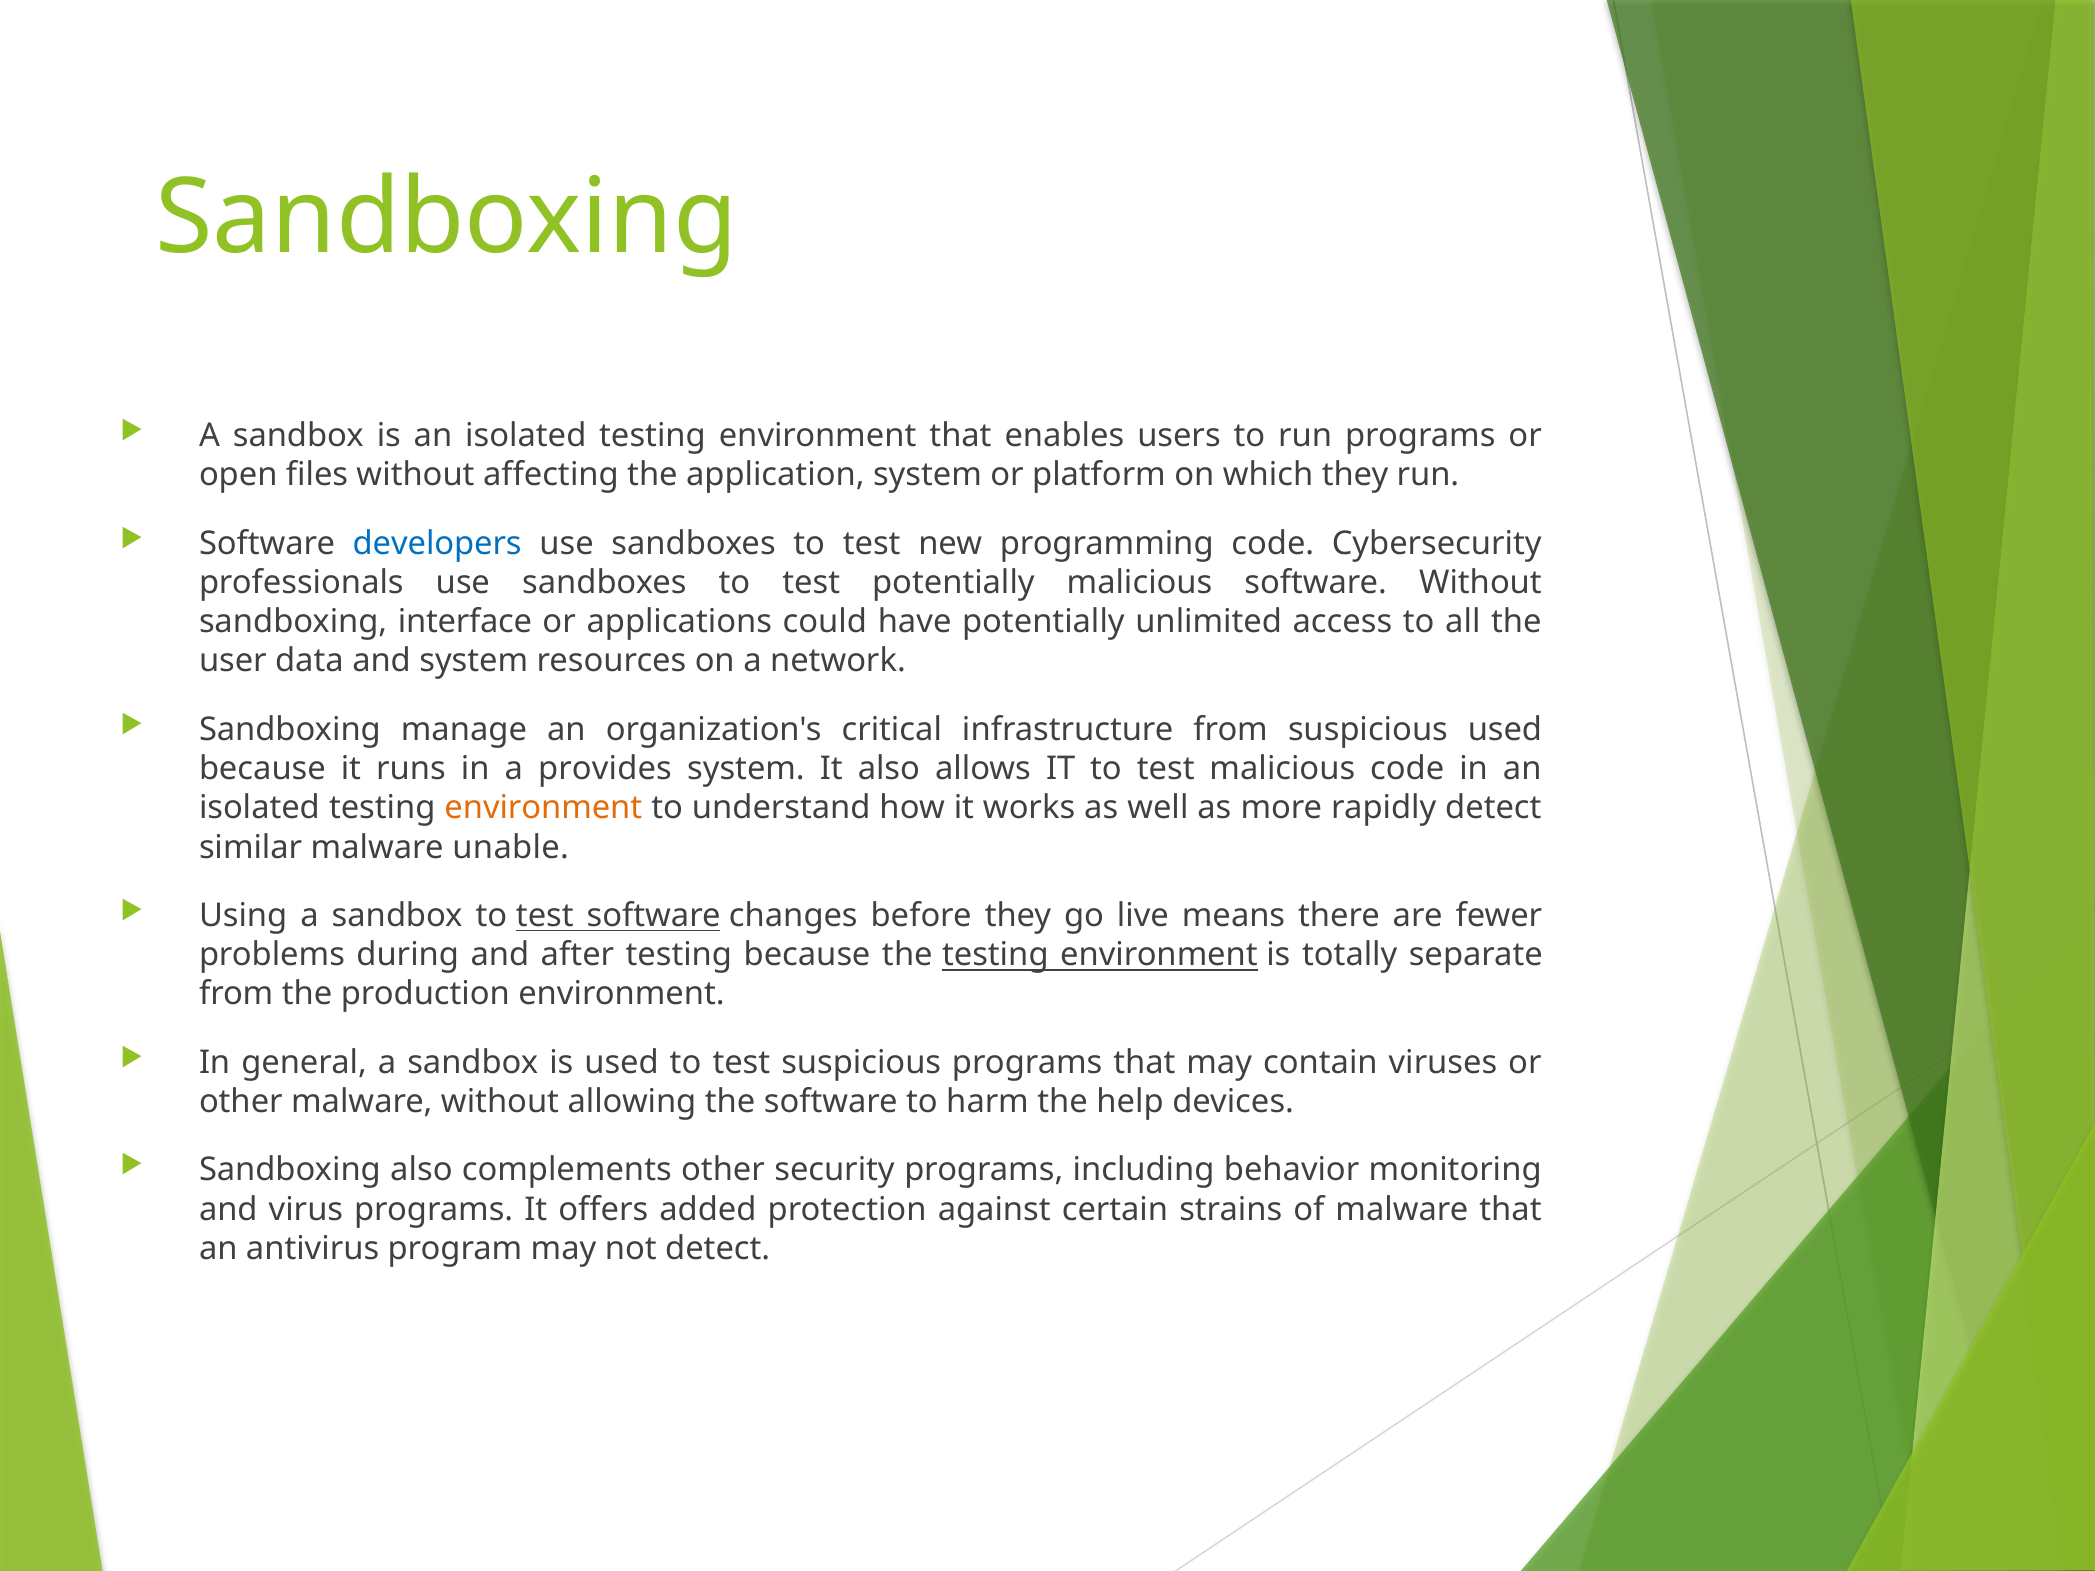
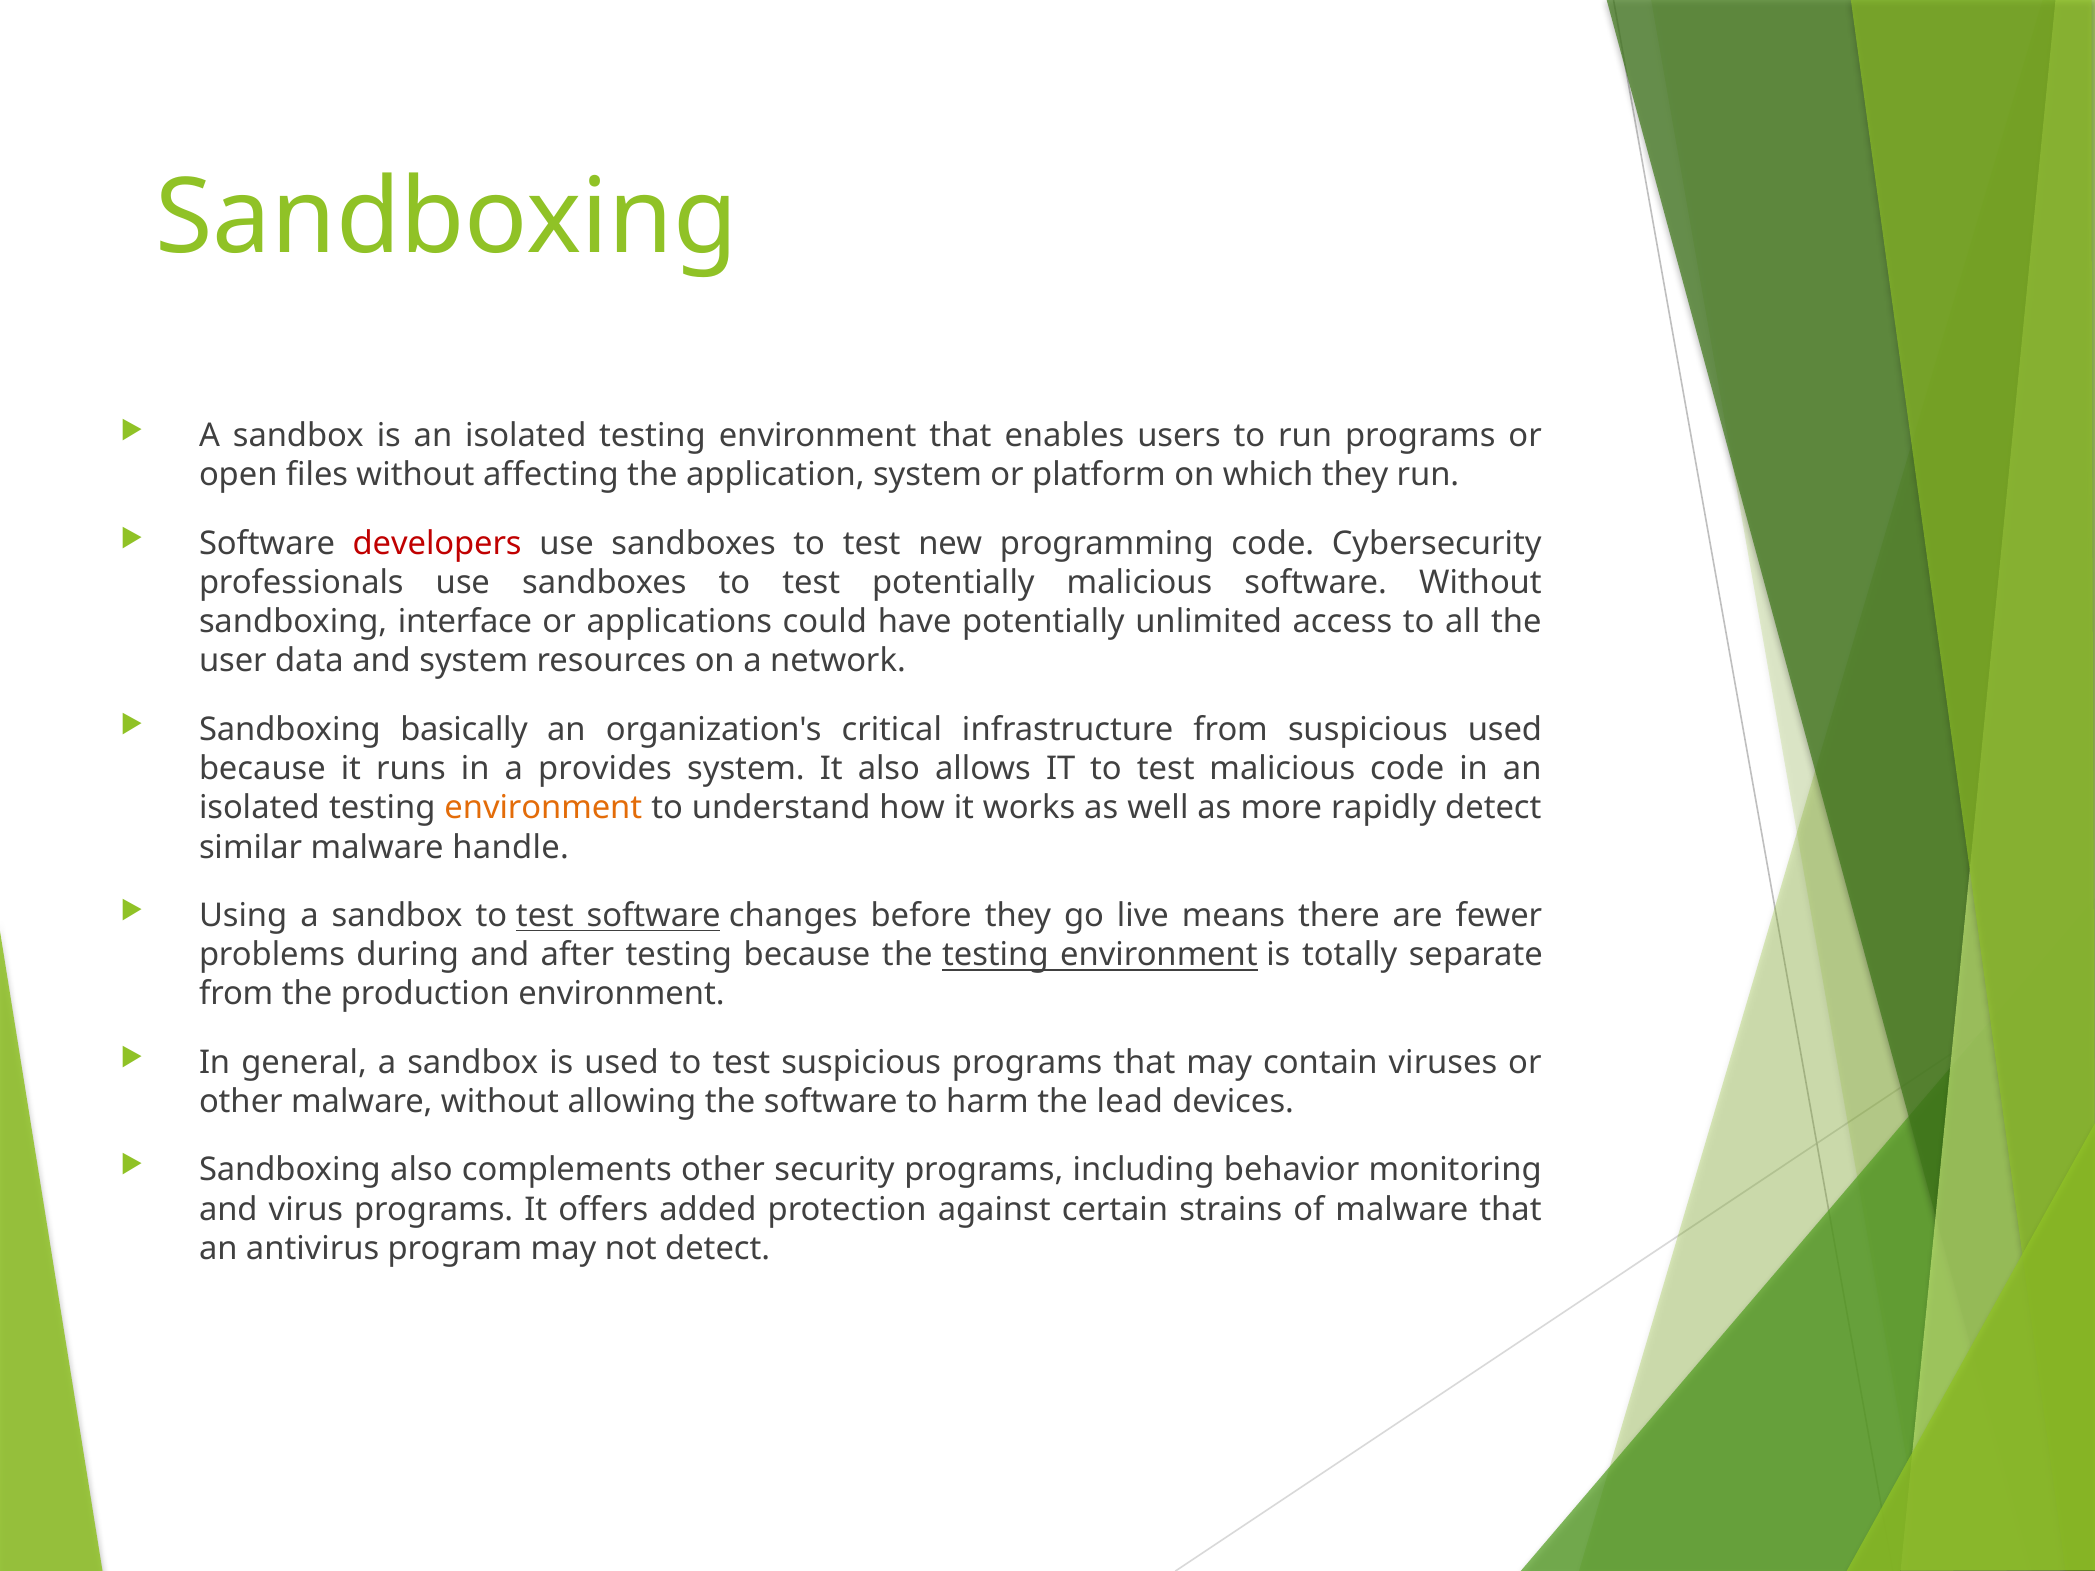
developers colour: blue -> red
manage: manage -> basically
unable: unable -> handle
help: help -> lead
